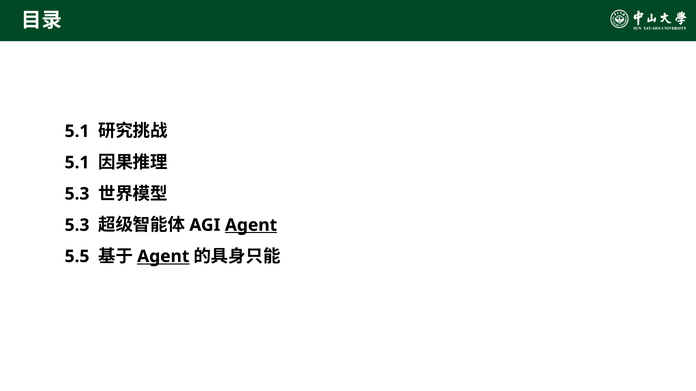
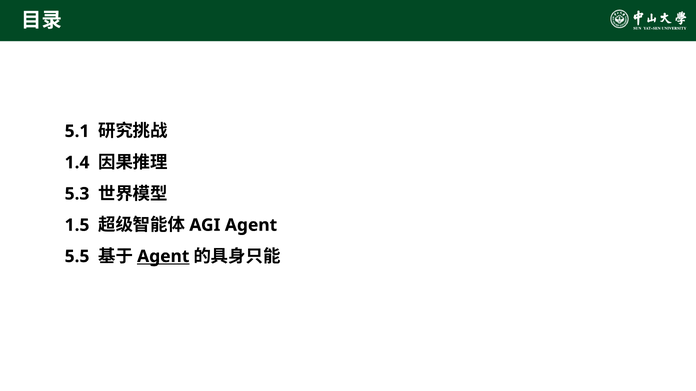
5.1 at (77, 163): 5.1 -> 1.4
5.3 at (77, 225): 5.3 -> 1.5
Agent at (251, 225) underline: present -> none
